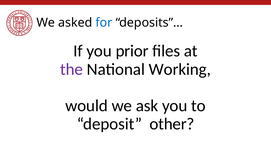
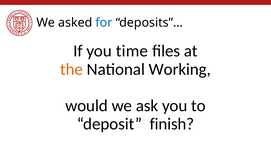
prior: prior -> time
the colour: purple -> orange
other: other -> finish
